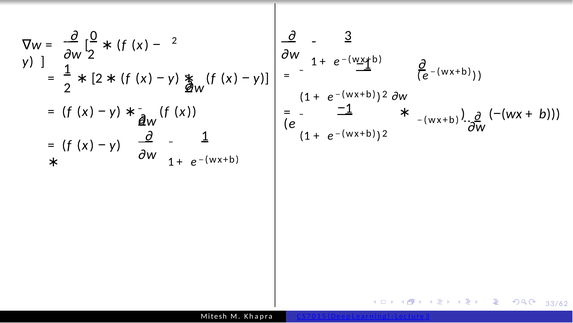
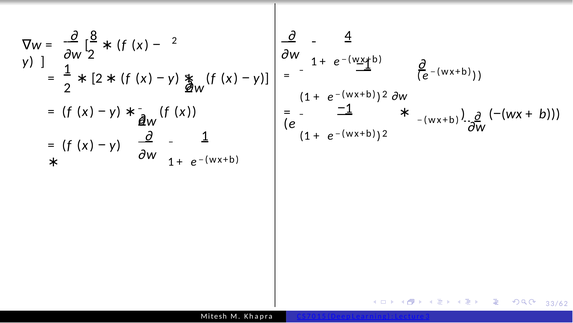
0: 0 -> 8
3 at (348, 36): 3 -> 4
